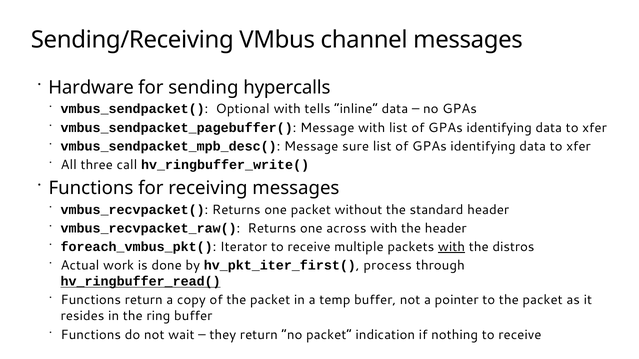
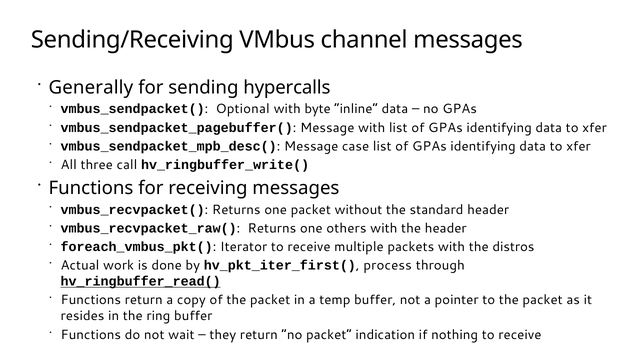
Hardware: Hardware -> Generally
tells: tells -> byte
sure: sure -> case
across: across -> others
with at (452, 247) underline: present -> none
